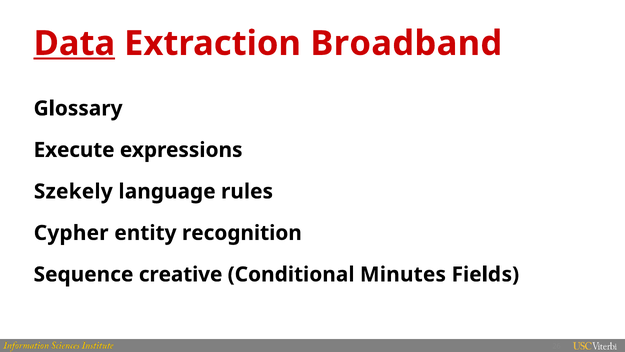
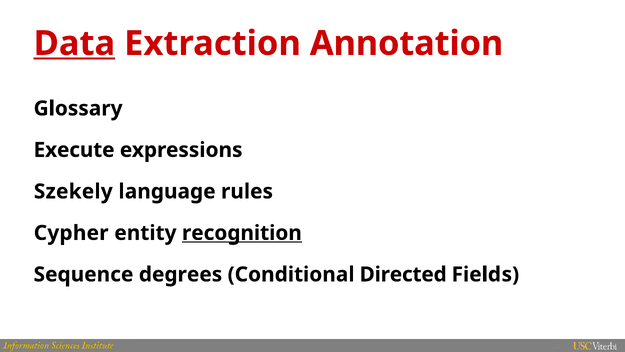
Broadband: Broadband -> Annotation
recognition underline: none -> present
creative: creative -> degrees
Minutes: Minutes -> Directed
